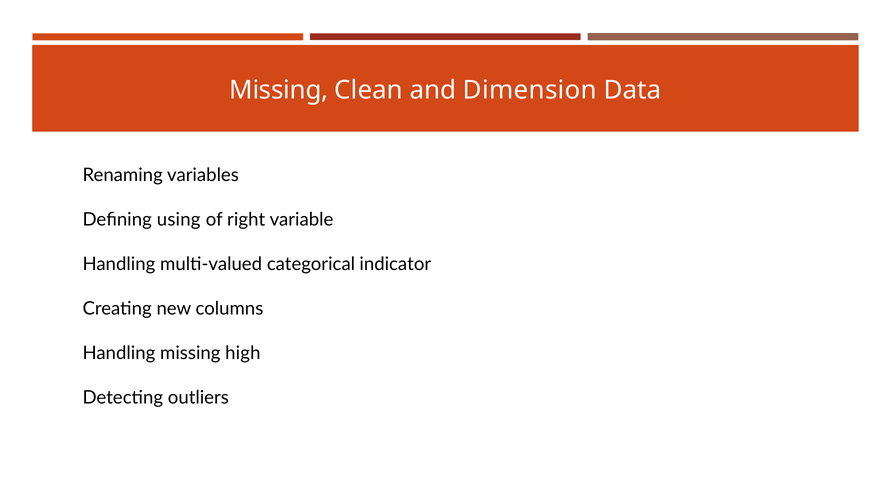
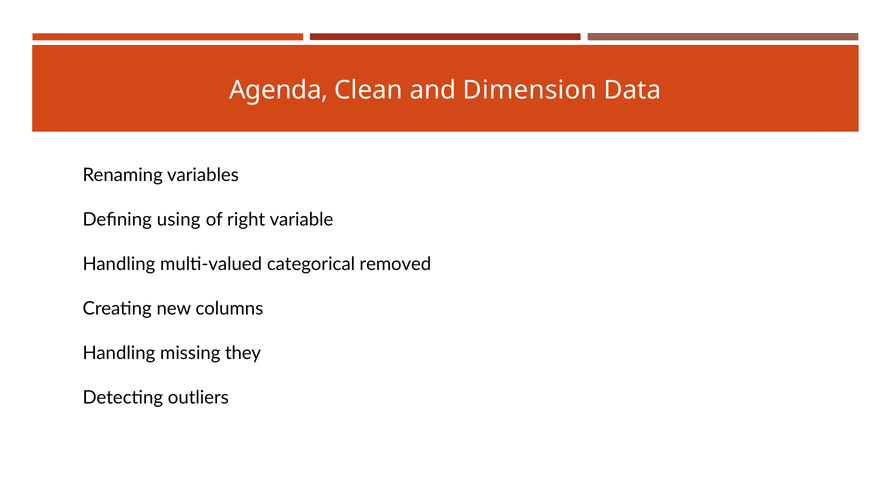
Missing at (279, 90): Missing -> Agenda
indicator: indicator -> removed
high: high -> they
